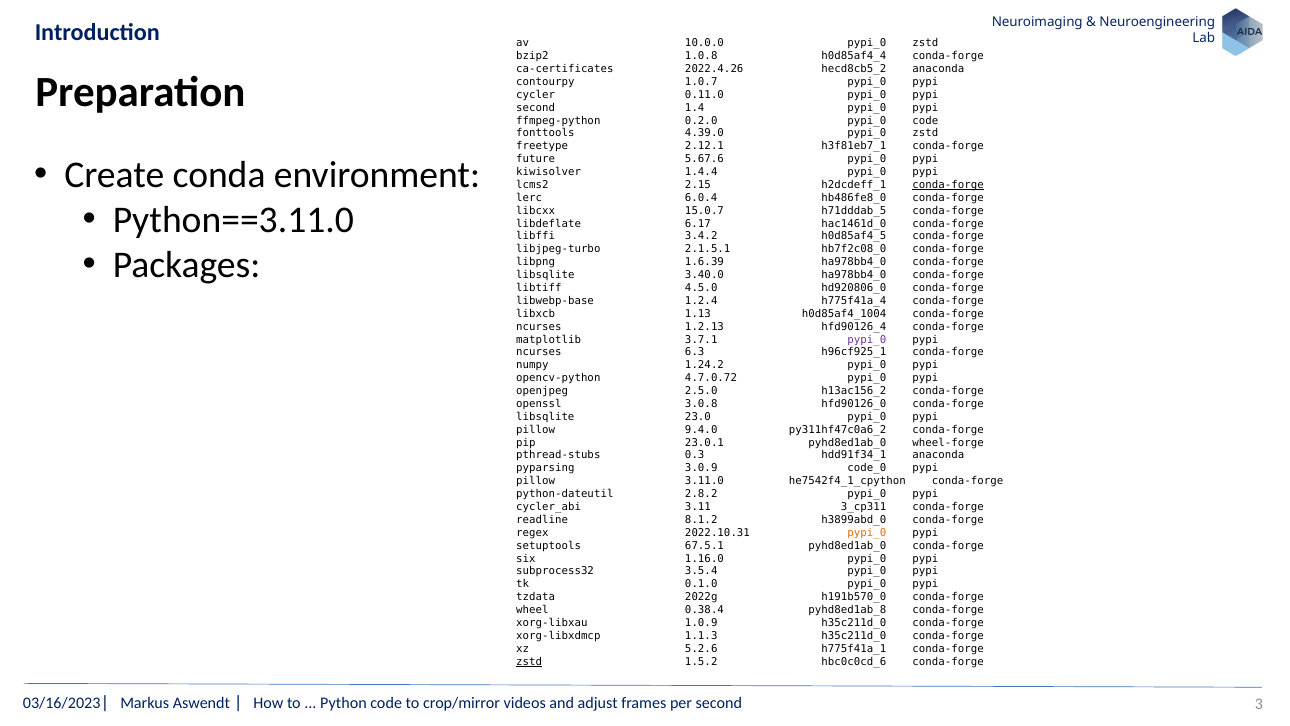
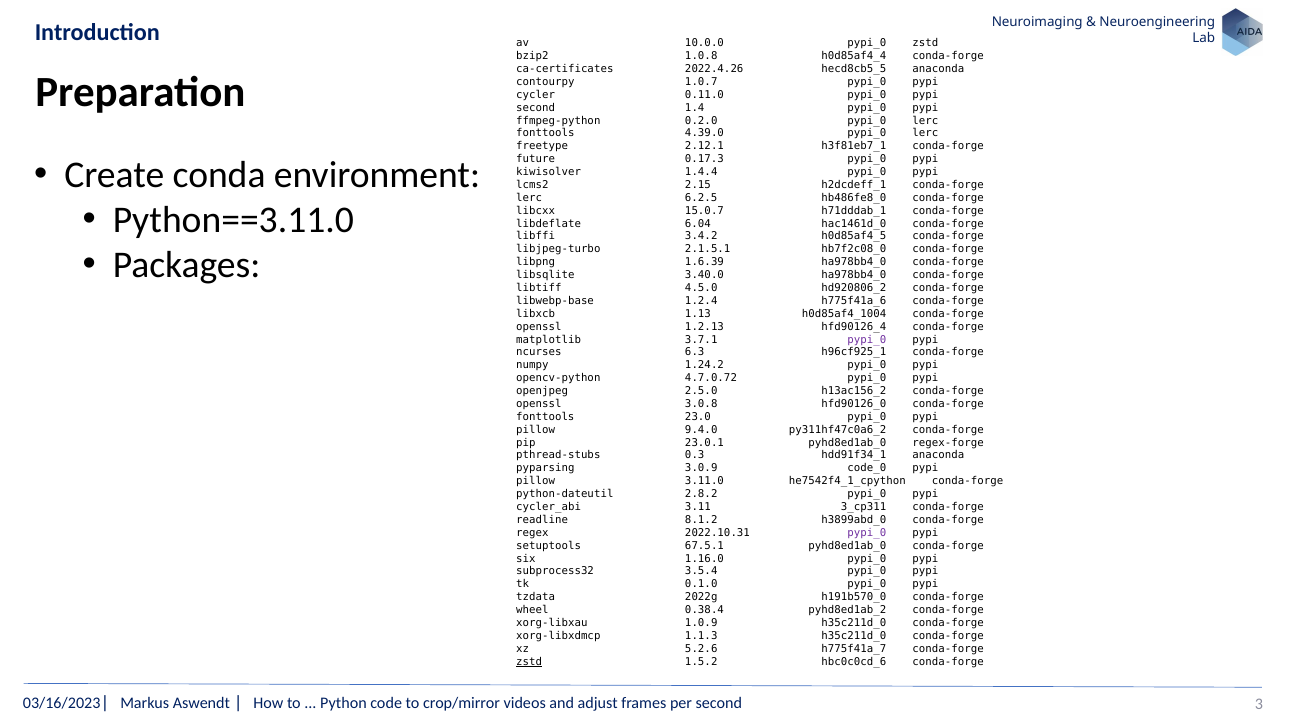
hecd8cb5_2: hecd8cb5_2 -> hecd8cb5_5
0.2.0 pypi_0 code: code -> lerc
4.39.0 pypi_0 zstd: zstd -> lerc
5.67.6: 5.67.6 -> 0.17.3
conda-forge at (948, 185) underline: present -> none
6.0.4: 6.0.4 -> 6.2.5
h71dddab_5: h71dddab_5 -> h71dddab_1
6.17: 6.17 -> 6.04
hd920806_0: hd920806_0 -> hd920806_2
h775f41a_4: h775f41a_4 -> h775f41a_6
ncurses at (539, 326): ncurses -> openssl
libsqlite at (545, 417): libsqlite -> fonttools
wheel-forge: wheel-forge -> regex-forge
pypi_0 at (867, 532) colour: orange -> purple
pyhd8ed1ab_8: pyhd8ed1ab_8 -> pyhd8ed1ab_2
h775f41a_1: h775f41a_1 -> h775f41a_7
